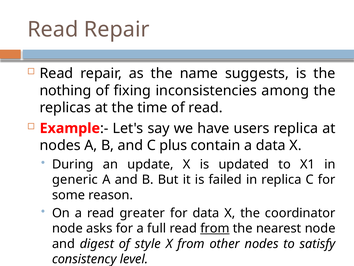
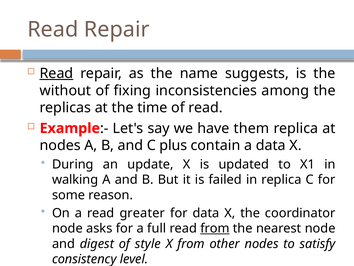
Read at (56, 73) underline: none -> present
nothing: nothing -> without
users: users -> them
generic: generic -> walking
